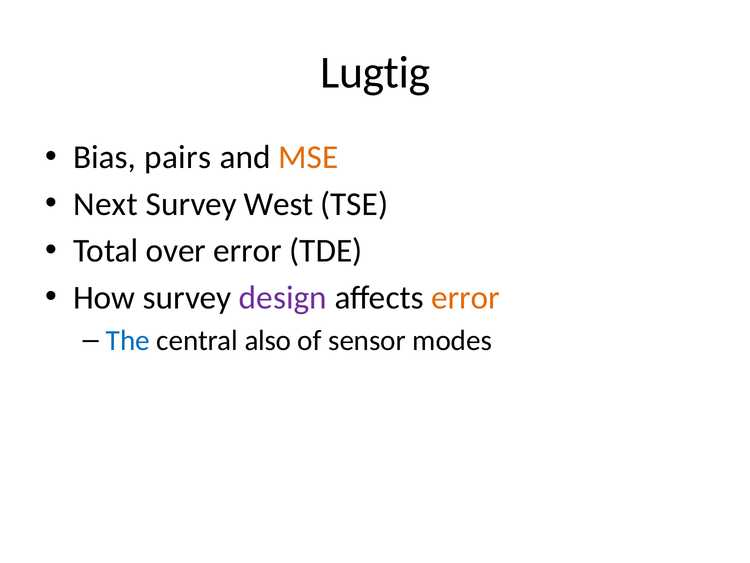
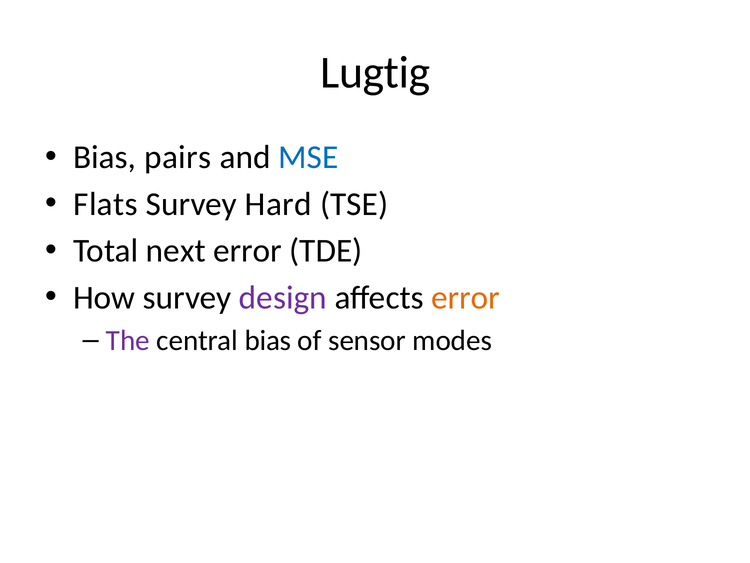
MSE colour: orange -> blue
Next: Next -> Flats
West: West -> Hard
over: over -> next
The colour: blue -> purple
central also: also -> bias
